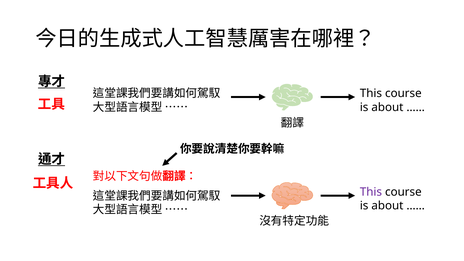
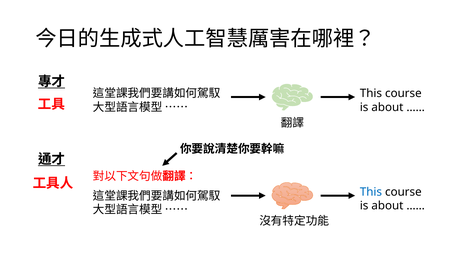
This at (371, 192) colour: purple -> blue
